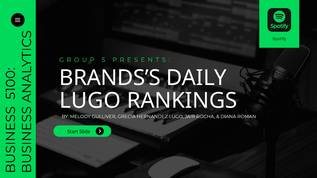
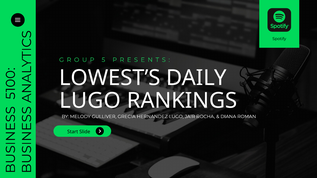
BRANDS’S: BRANDS’S -> LOWEST’S
